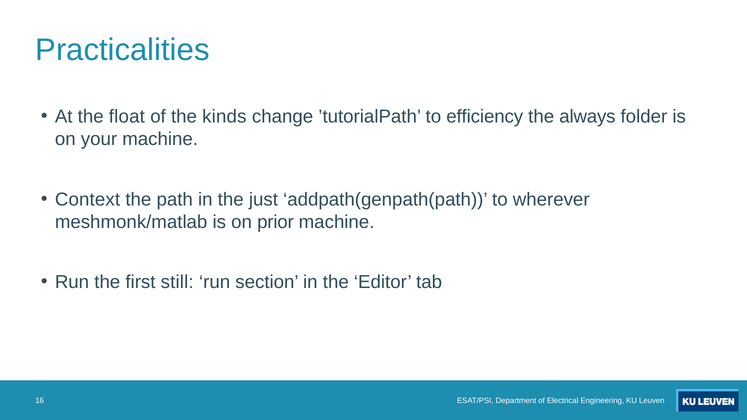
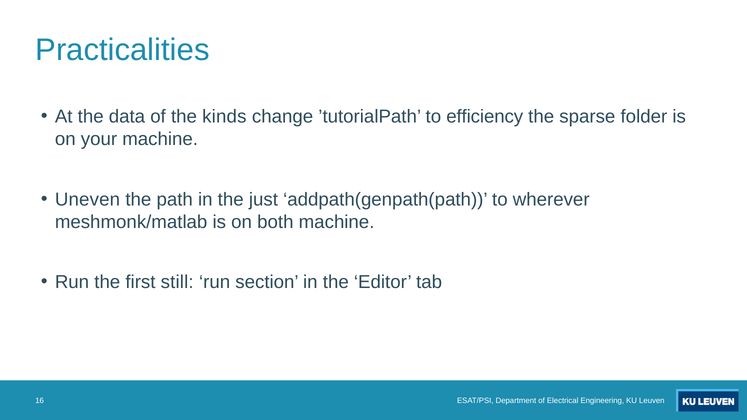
float: float -> data
always: always -> sparse
Context: Context -> Uneven
prior: prior -> both
